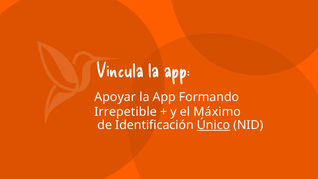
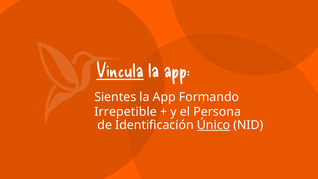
Vincula underline: none -> present
Apoyar: Apoyar -> Sientes
Máximo: Máximo -> Persona
